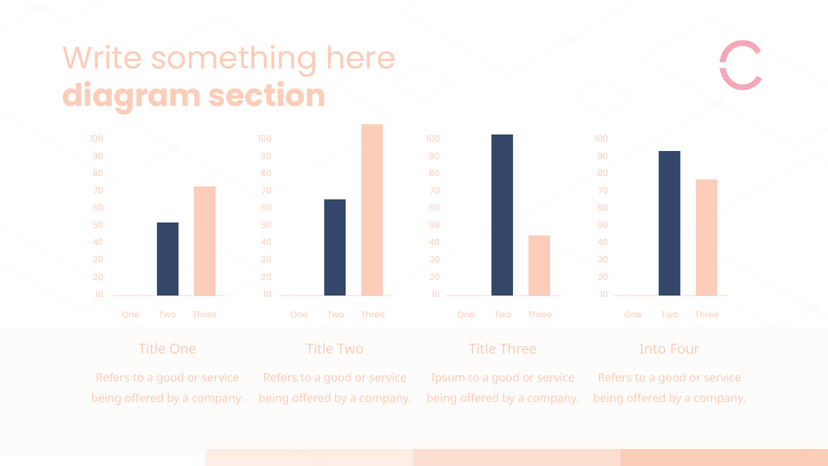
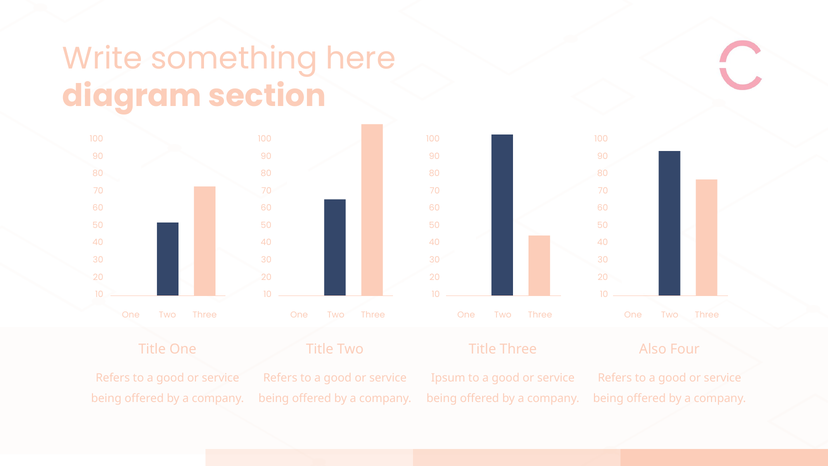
Into: Into -> Also
